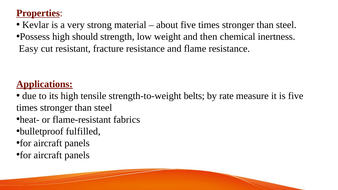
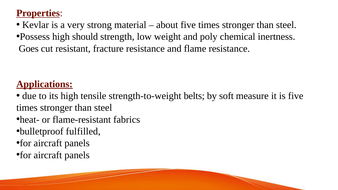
then: then -> poly
Easy: Easy -> Goes
rate: rate -> soft
